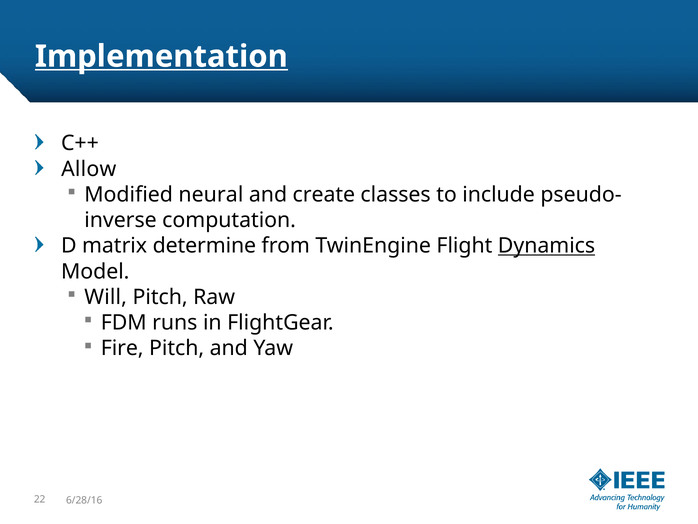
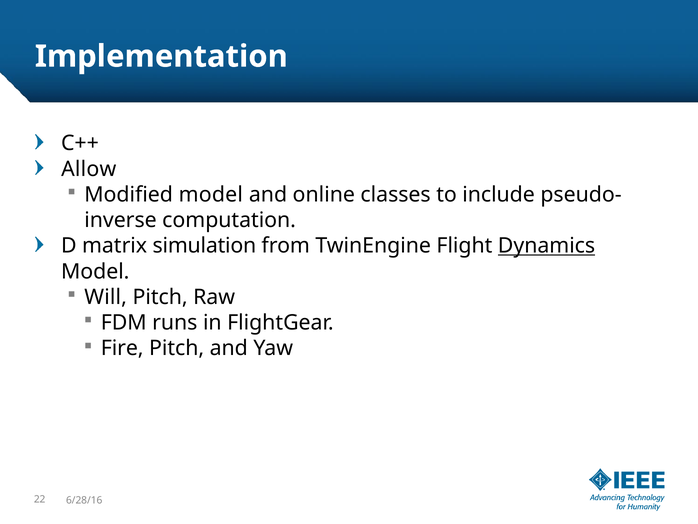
Implementation underline: present -> none
Modified neural: neural -> model
create: create -> online
determine: determine -> simulation
